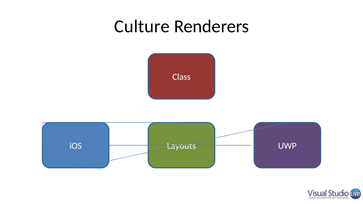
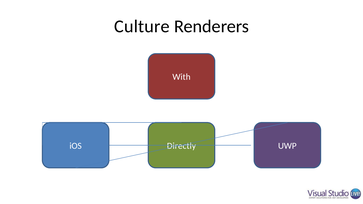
Class: Class -> With
Layouts: Layouts -> Directly
